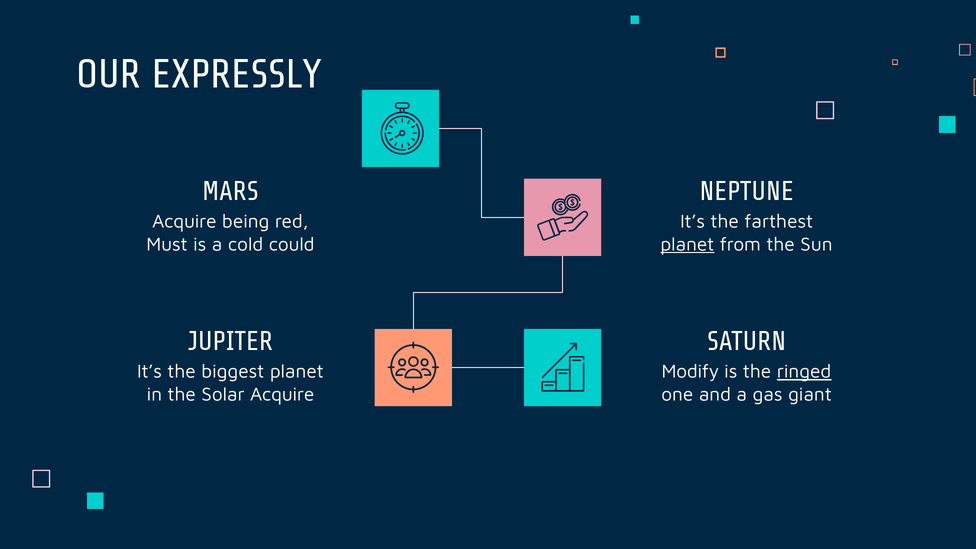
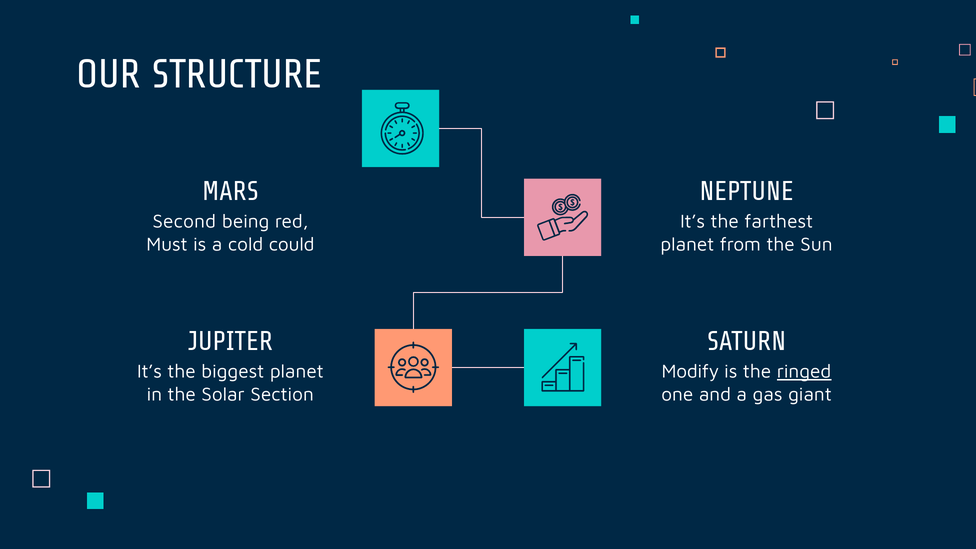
EXPRESSLY: EXPRESSLY -> STRUCTURE
Acquire at (184, 222): Acquire -> Second
planet at (687, 244) underline: present -> none
Solar Acquire: Acquire -> Section
